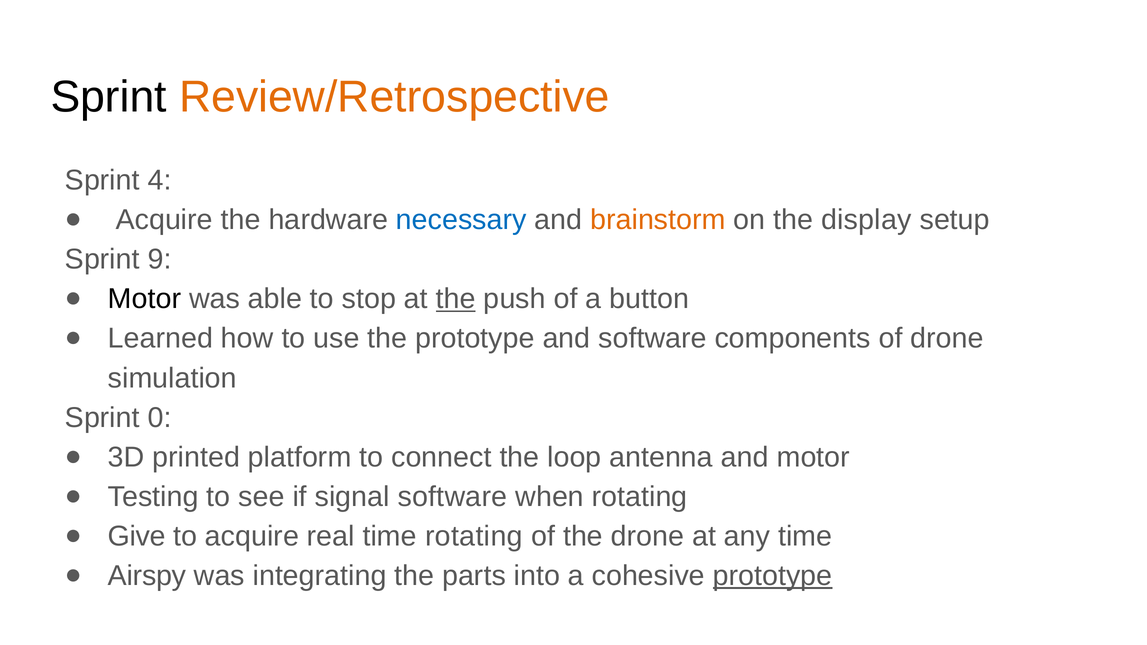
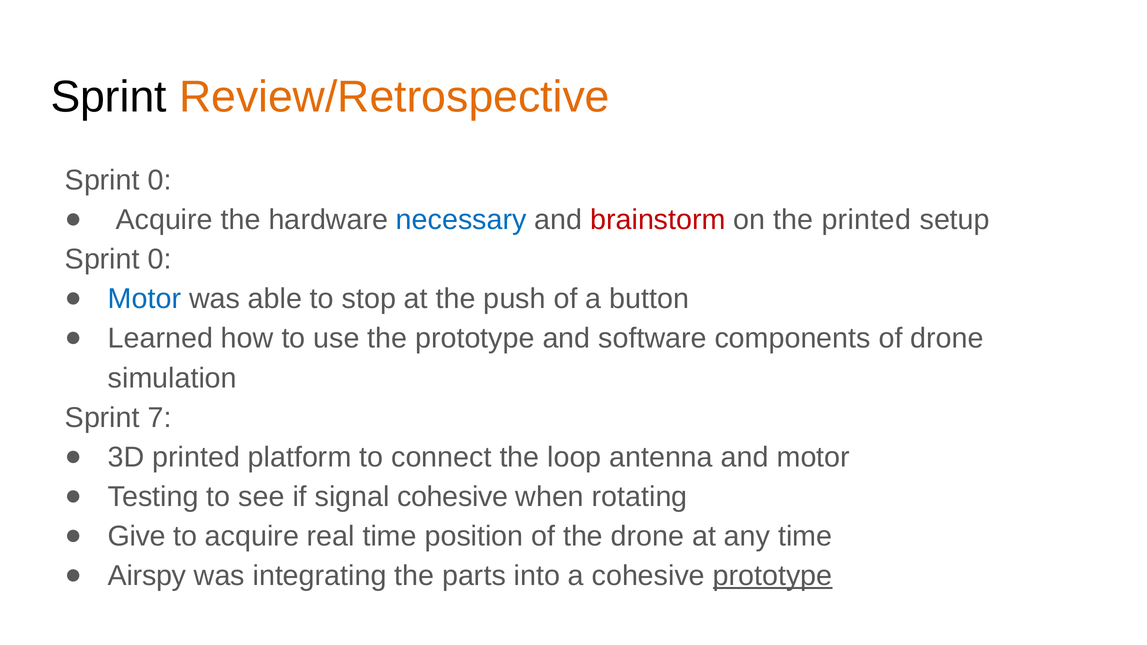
4 at (160, 180): 4 -> 0
brainstorm colour: orange -> red
the display: display -> printed
9 at (160, 259): 9 -> 0
Motor at (145, 299) colour: black -> blue
the at (456, 299) underline: present -> none
0: 0 -> 7
signal software: software -> cohesive
time rotating: rotating -> position
